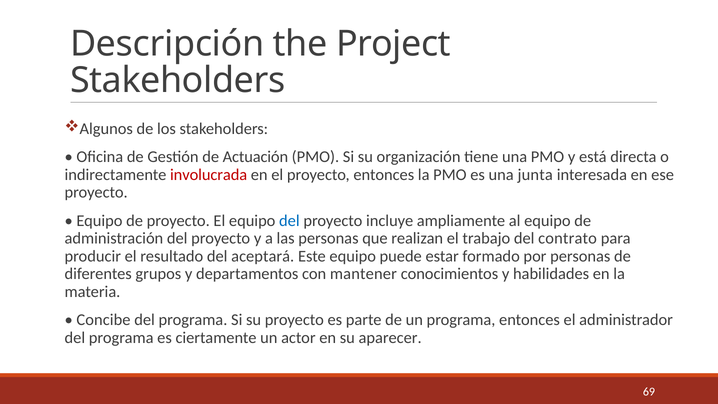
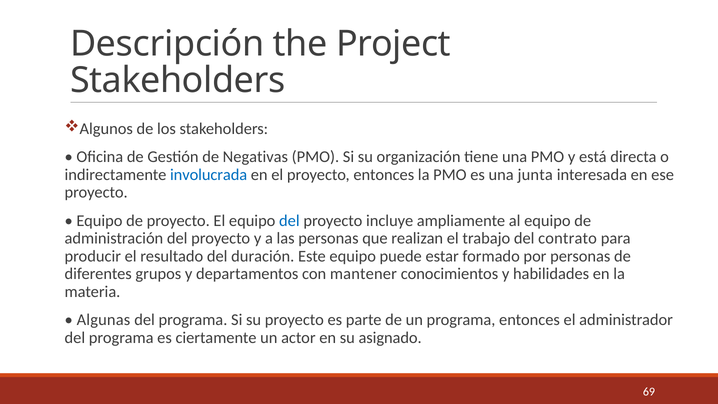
Actuación: Actuación -> Negativas
involucrada colour: red -> blue
aceptará: aceptará -> duración
Concibe: Concibe -> Algunas
aparecer: aparecer -> asignado
